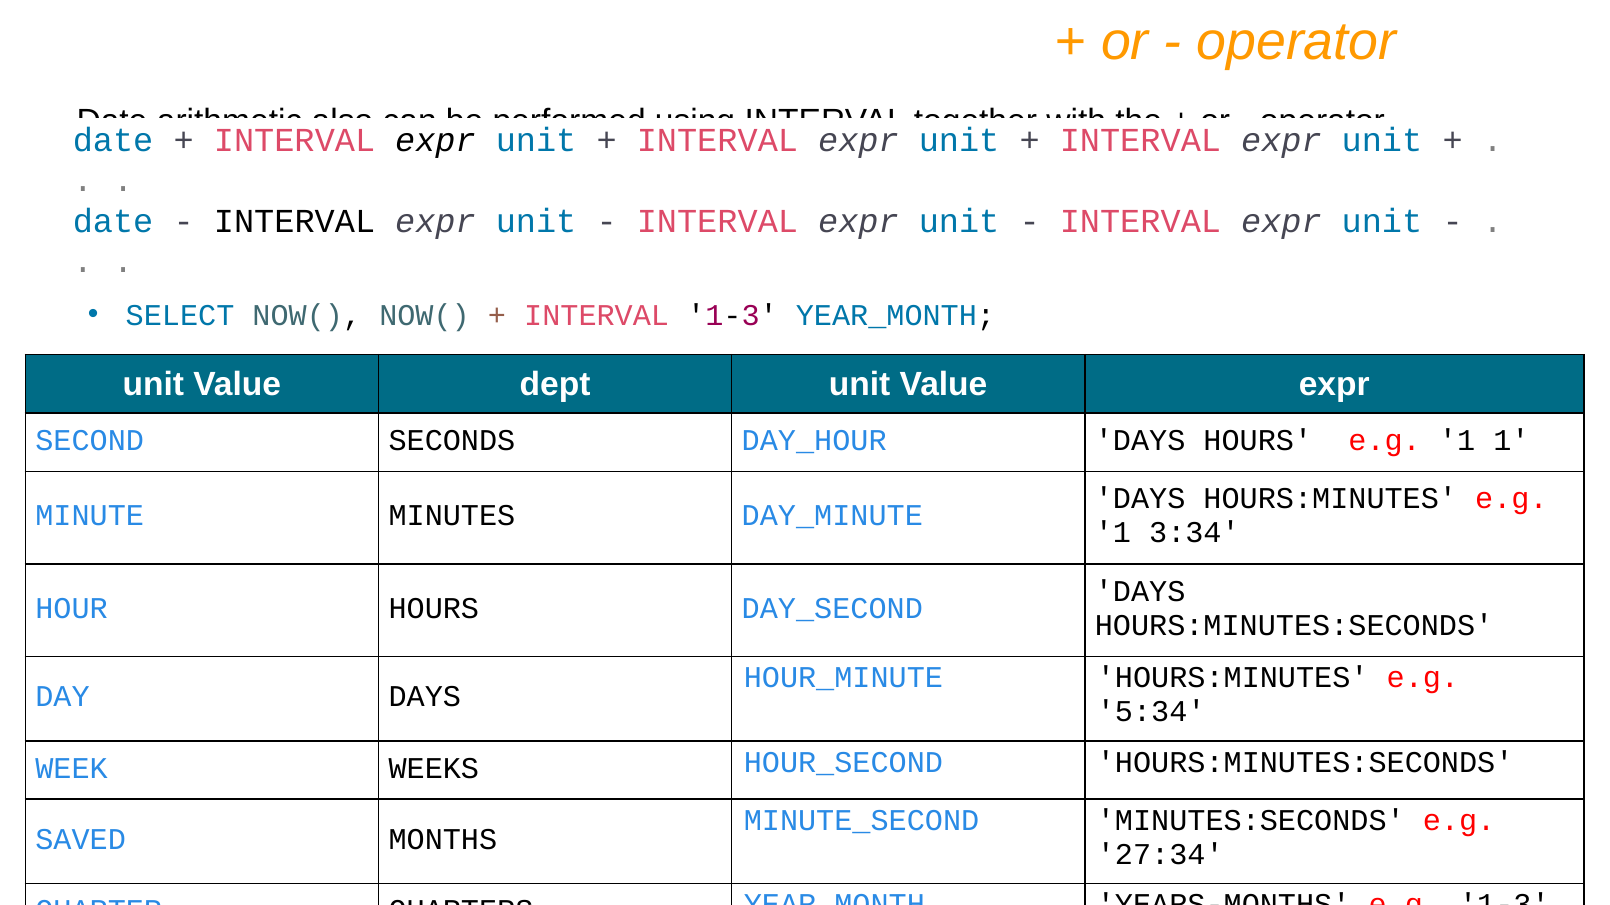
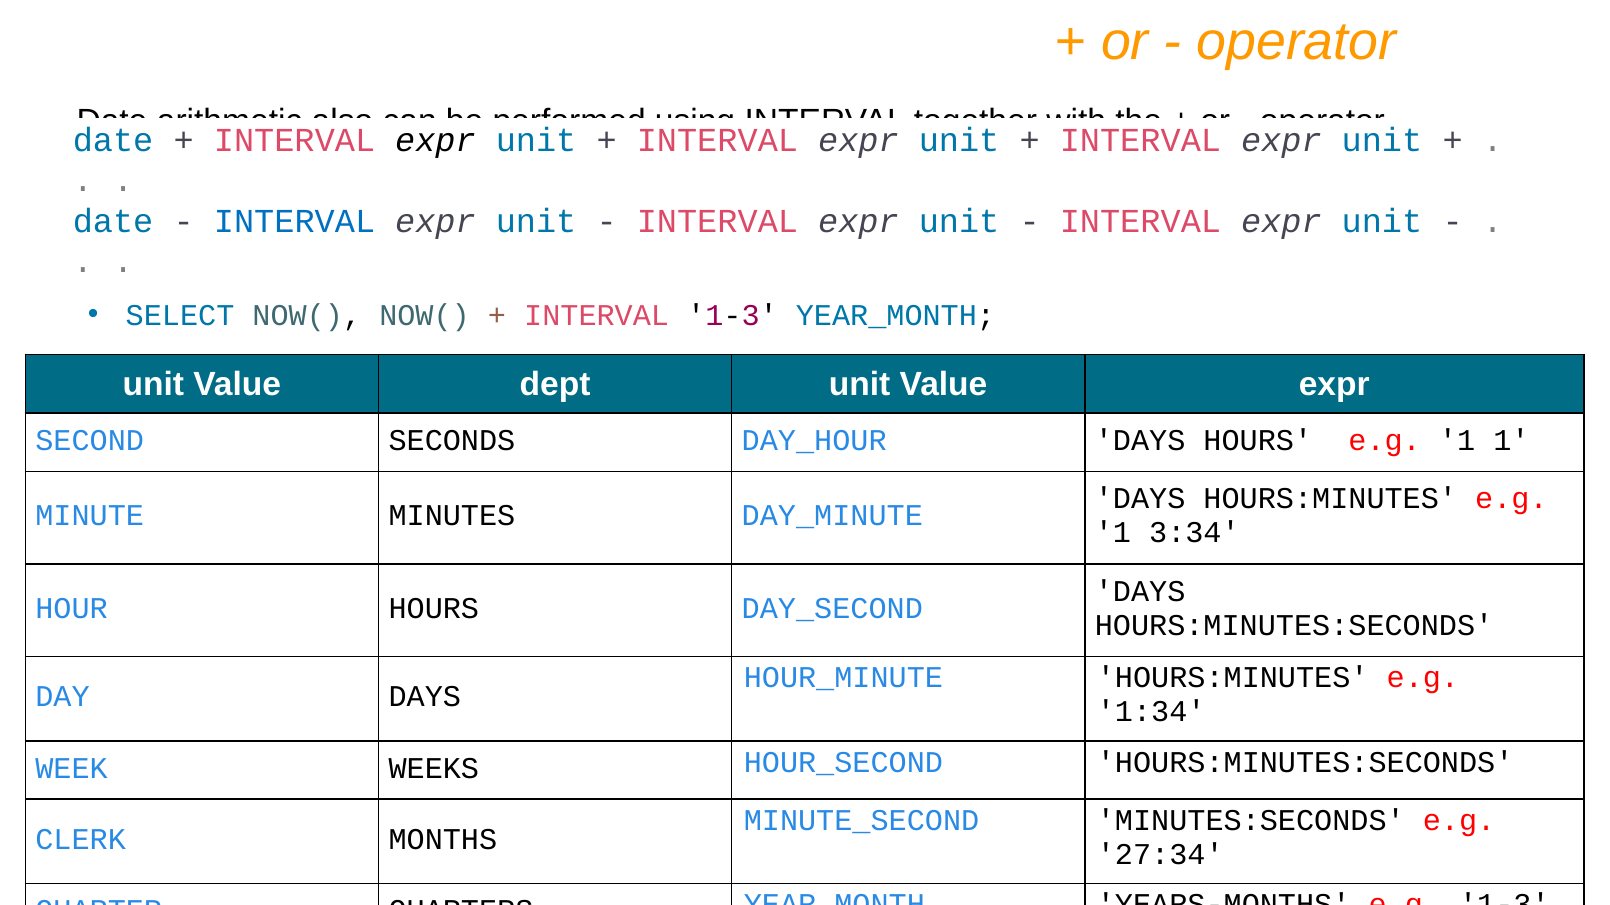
INTERVAL at (295, 221) colour: black -> blue
5:34: 5:34 -> 1:34
SAVED: SAVED -> CLERK
